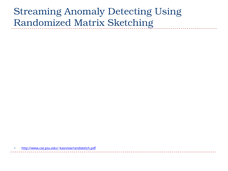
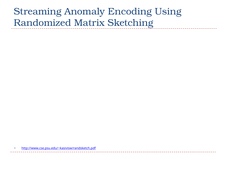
Detecting: Detecting -> Encoding
